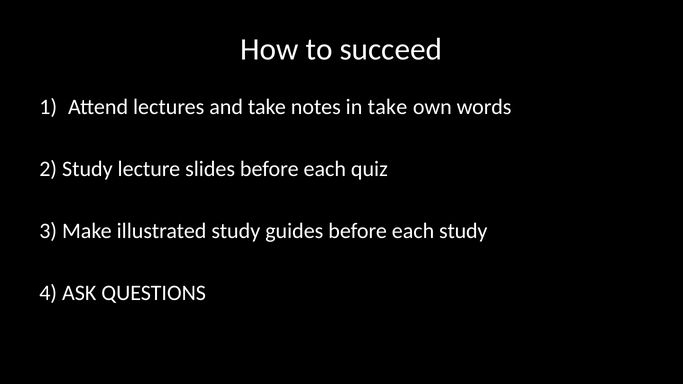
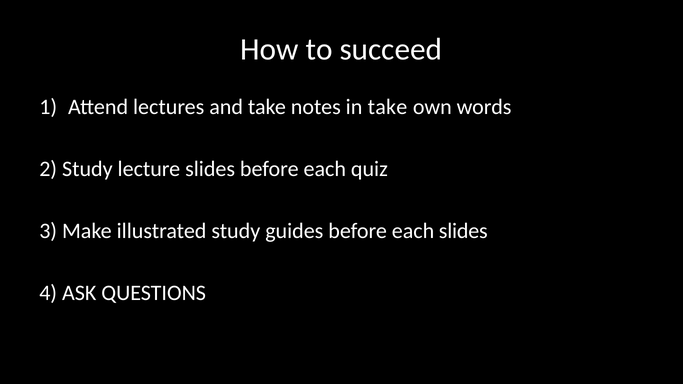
each study: study -> slides
